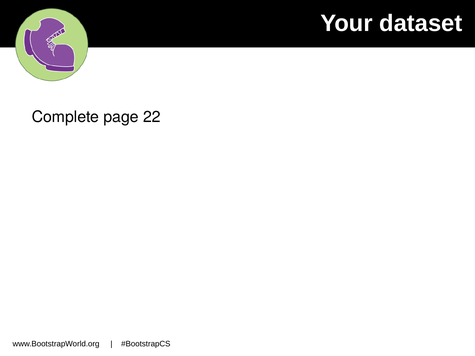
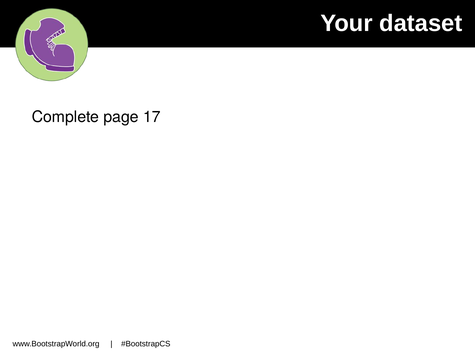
22: 22 -> 17
